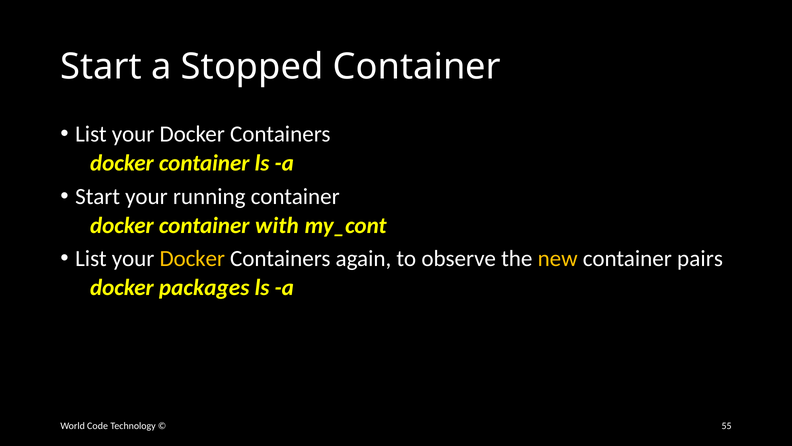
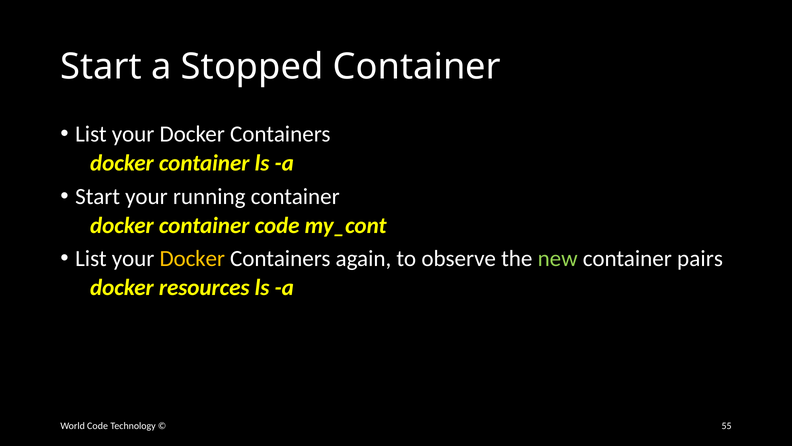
container with: with -> code
new colour: yellow -> light green
packages: packages -> resources
